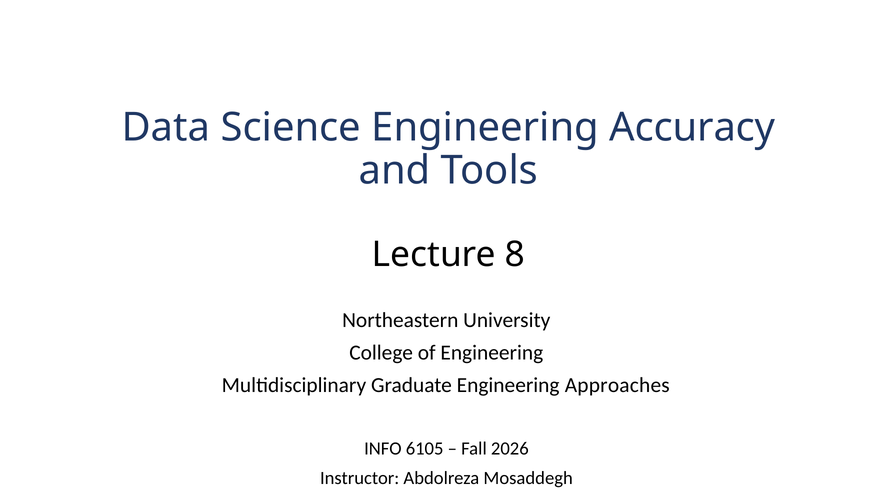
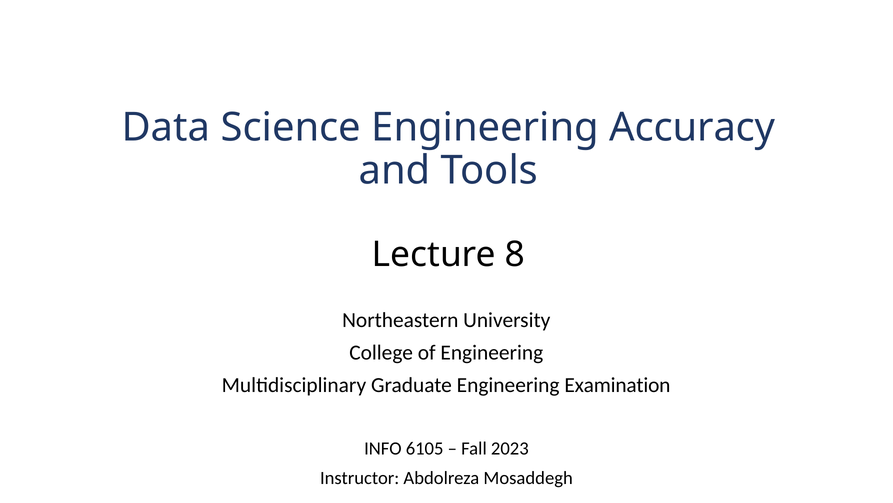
Approaches: Approaches -> Examination
2026: 2026 -> 2023
